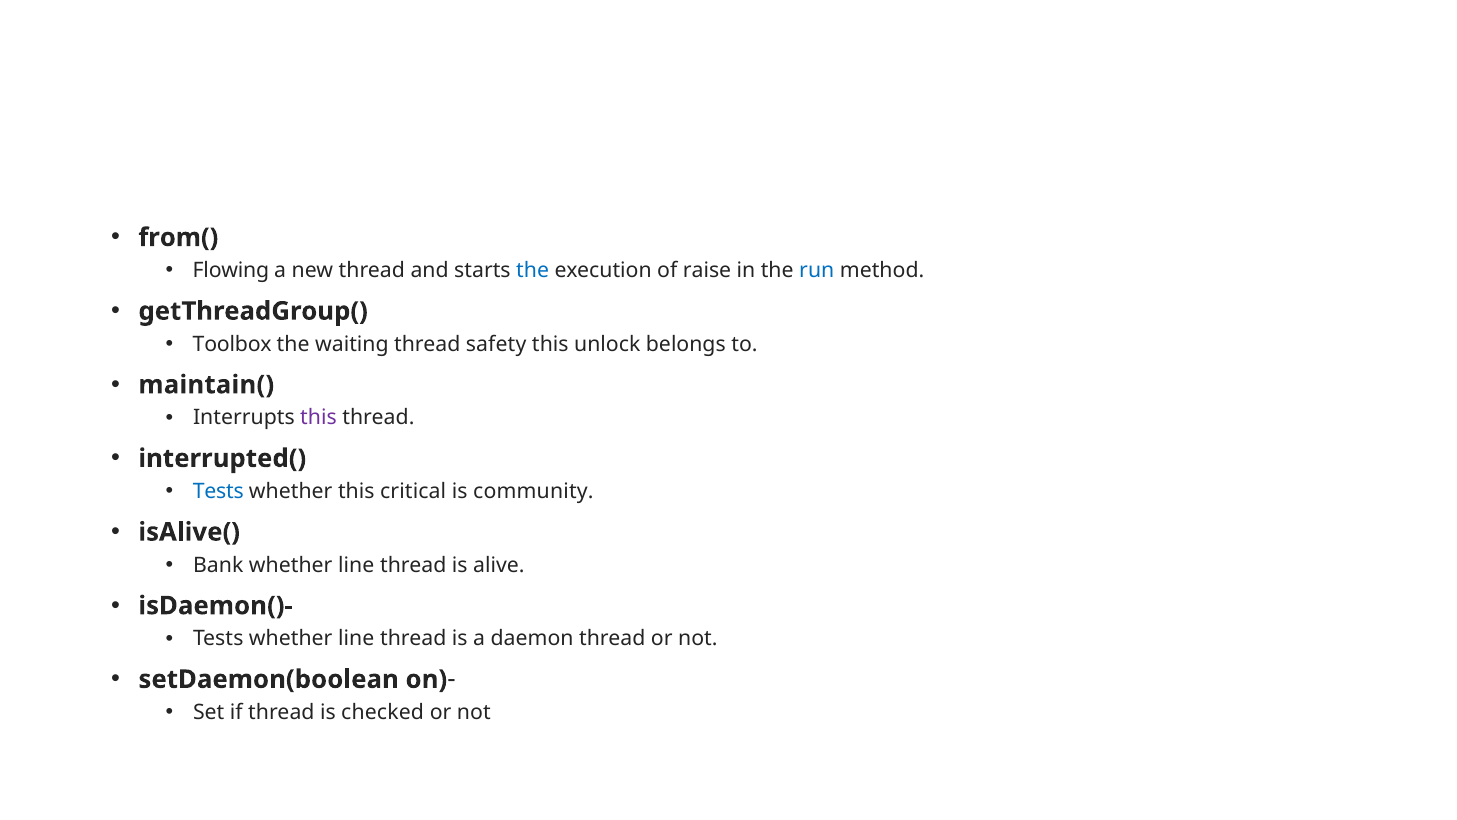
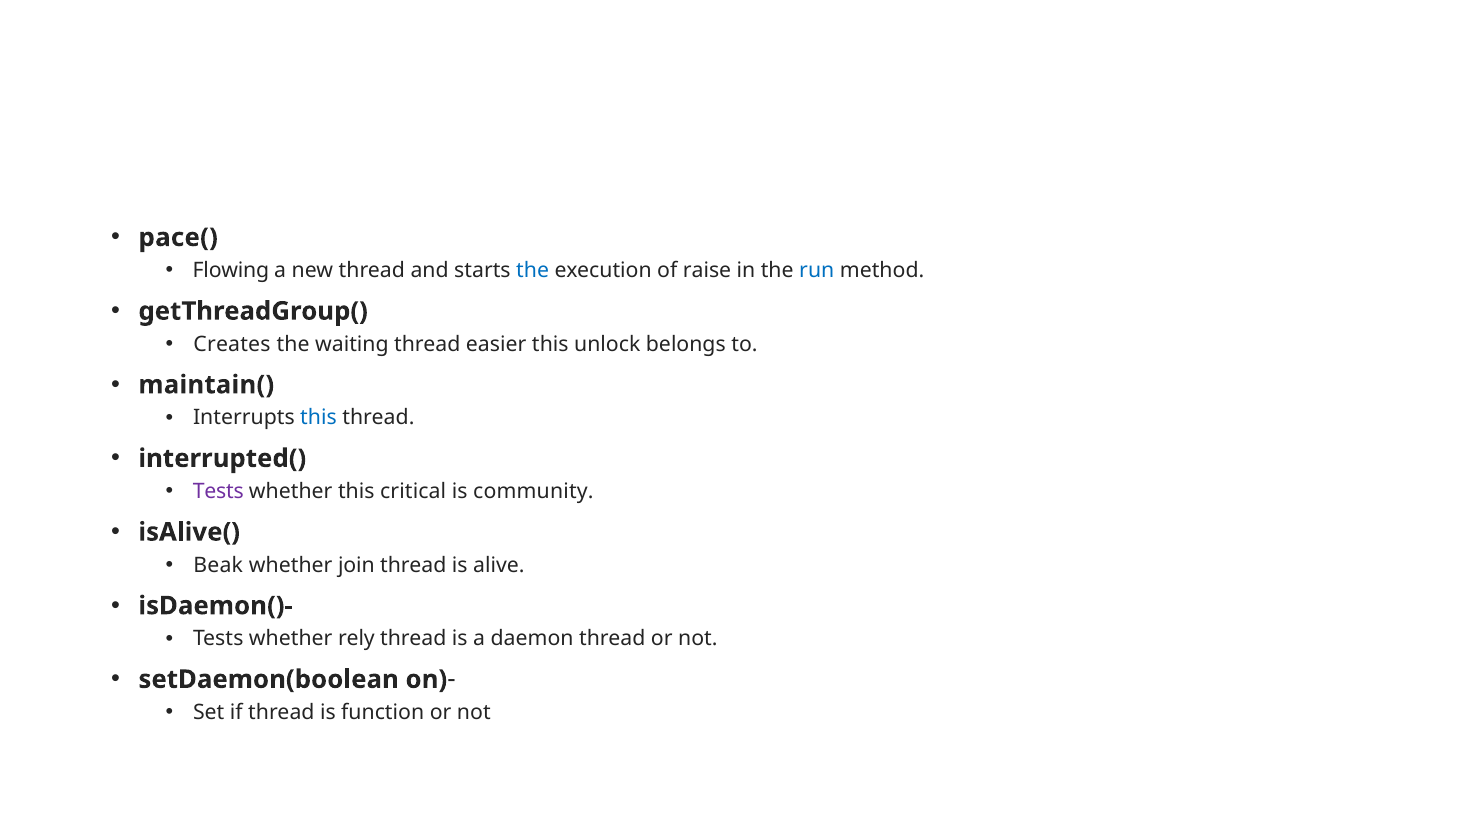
from(: from( -> pace(
Toolbox: Toolbox -> Creates
safety: safety -> easier
this at (319, 418) colour: purple -> blue
Tests at (218, 491) colour: blue -> purple
Bank: Bank -> Beak
line at (356, 565): line -> join
Tests whether line: line -> rely
checked: checked -> function
